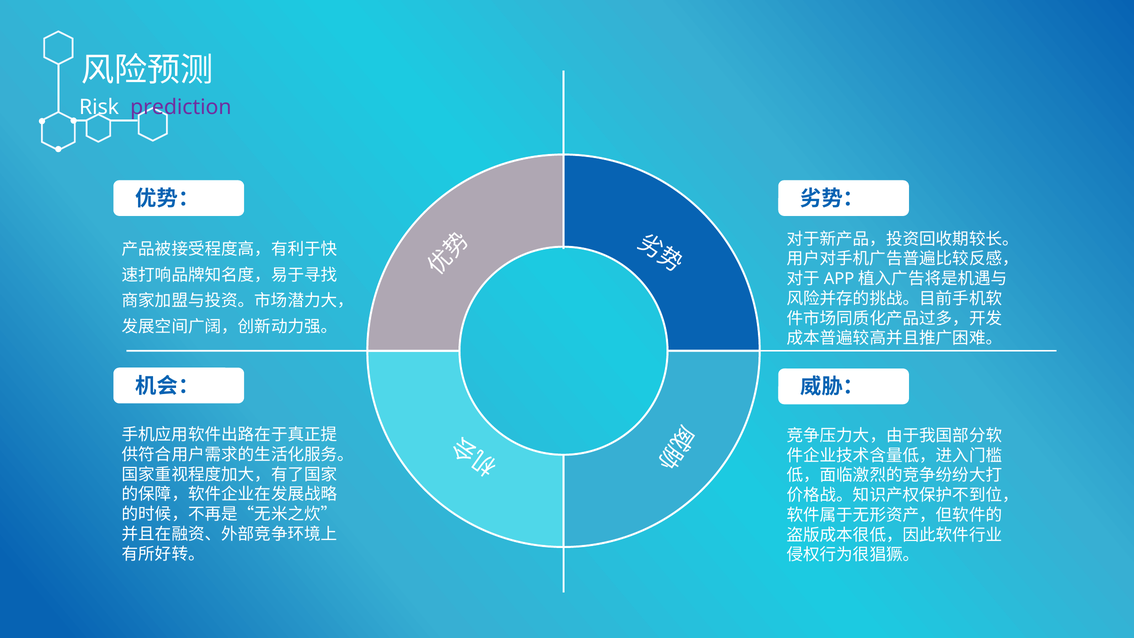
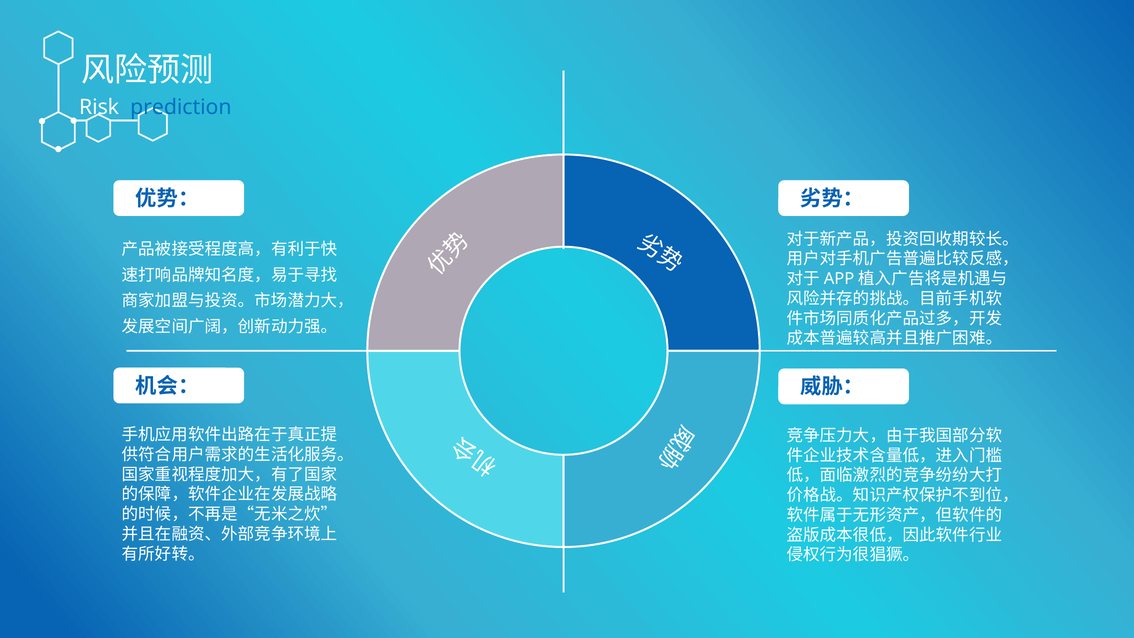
prediction colour: purple -> blue
